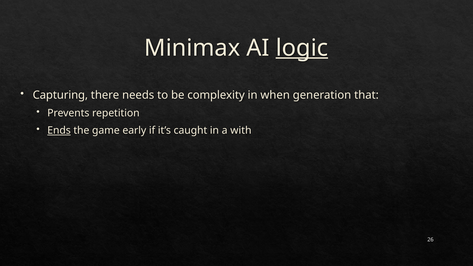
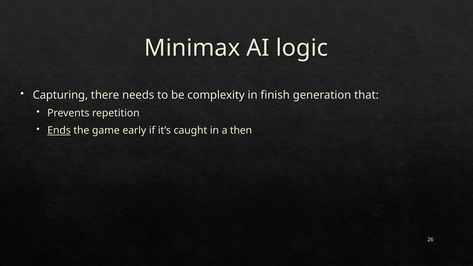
logic underline: present -> none
when: when -> finish
with: with -> then
